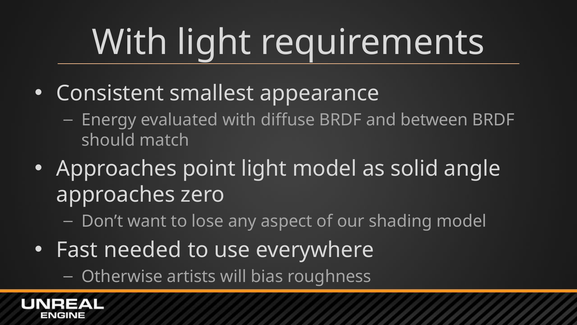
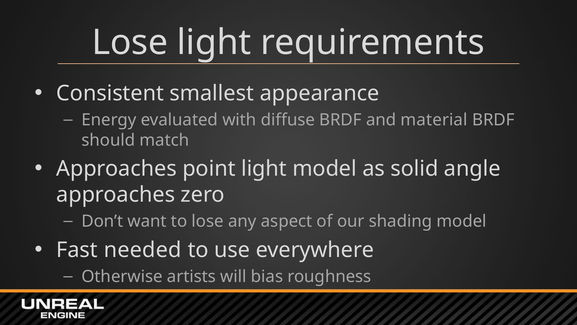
With at (130, 42): With -> Lose
between: between -> material
